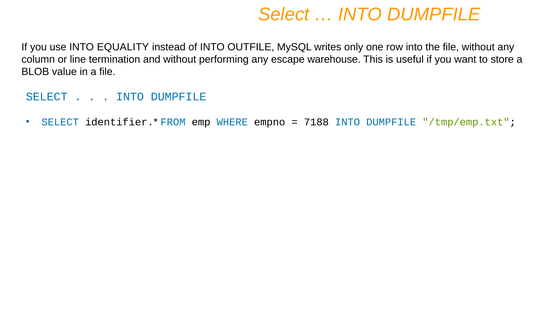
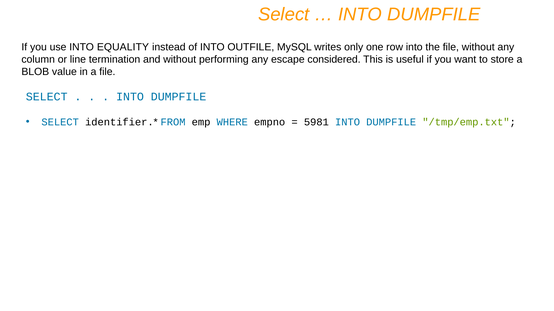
warehouse: warehouse -> considered
7188: 7188 -> 5981
